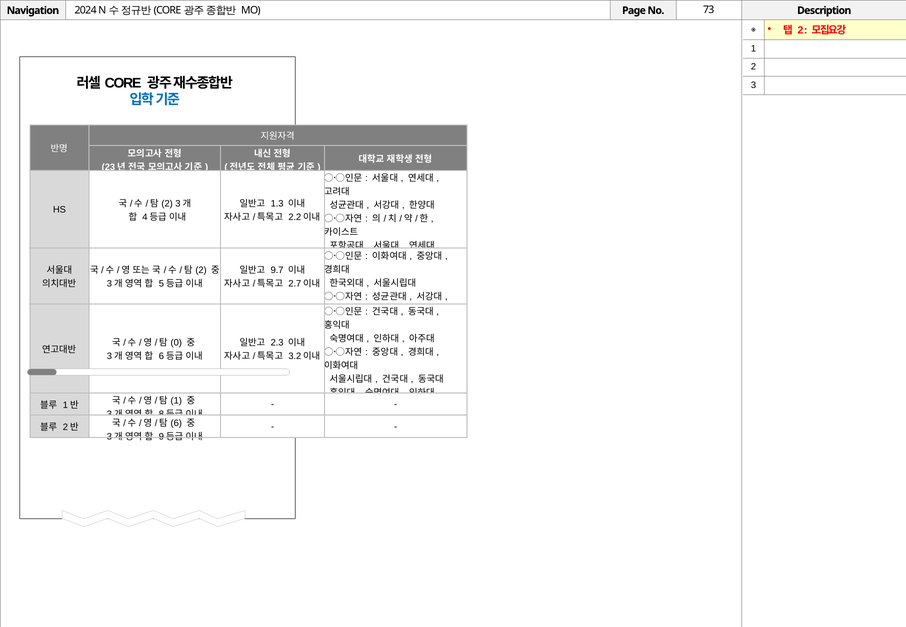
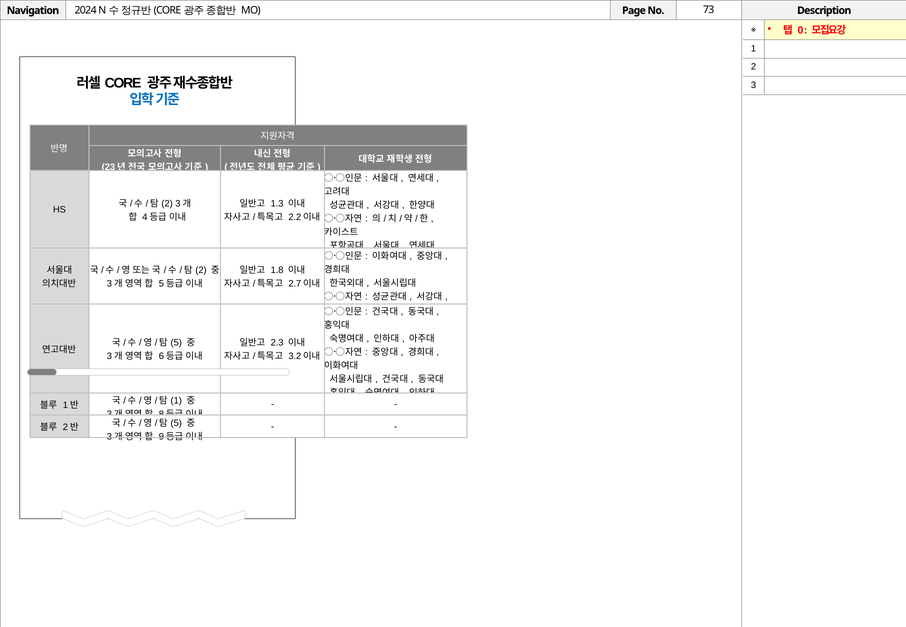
2 at (801, 30): 2 -> 0
9.7: 9.7 -> 1.8
0 at (176, 343): 0 -> 5
6 at (176, 423): 6 -> 5
